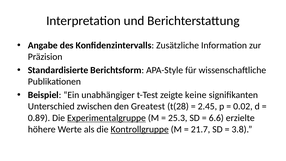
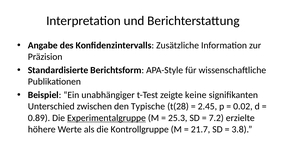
Greatest: Greatest -> Typische
6.6: 6.6 -> 7.2
Kontrollgruppe underline: present -> none
